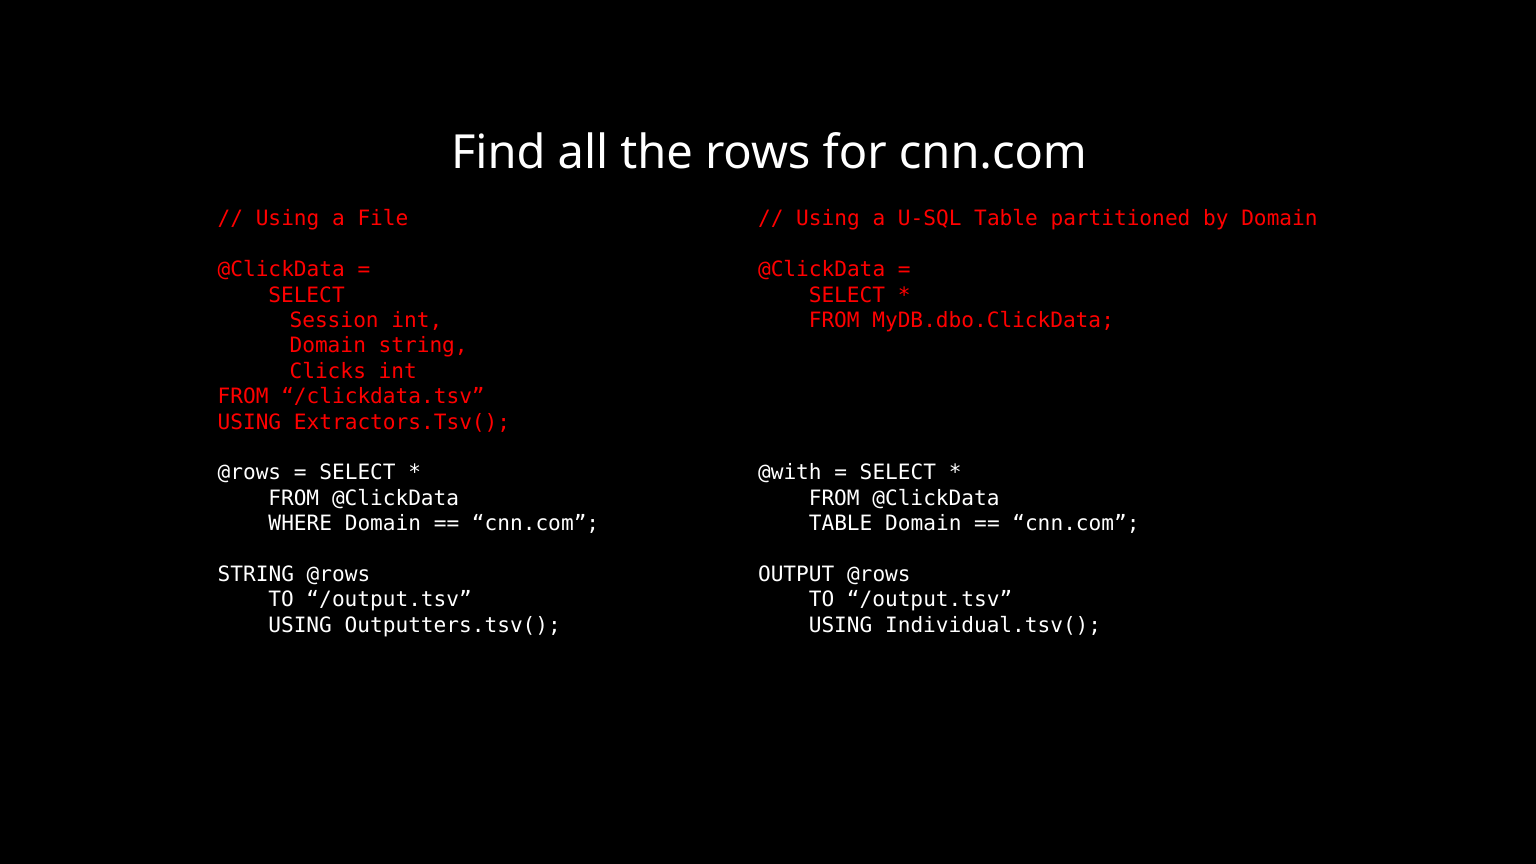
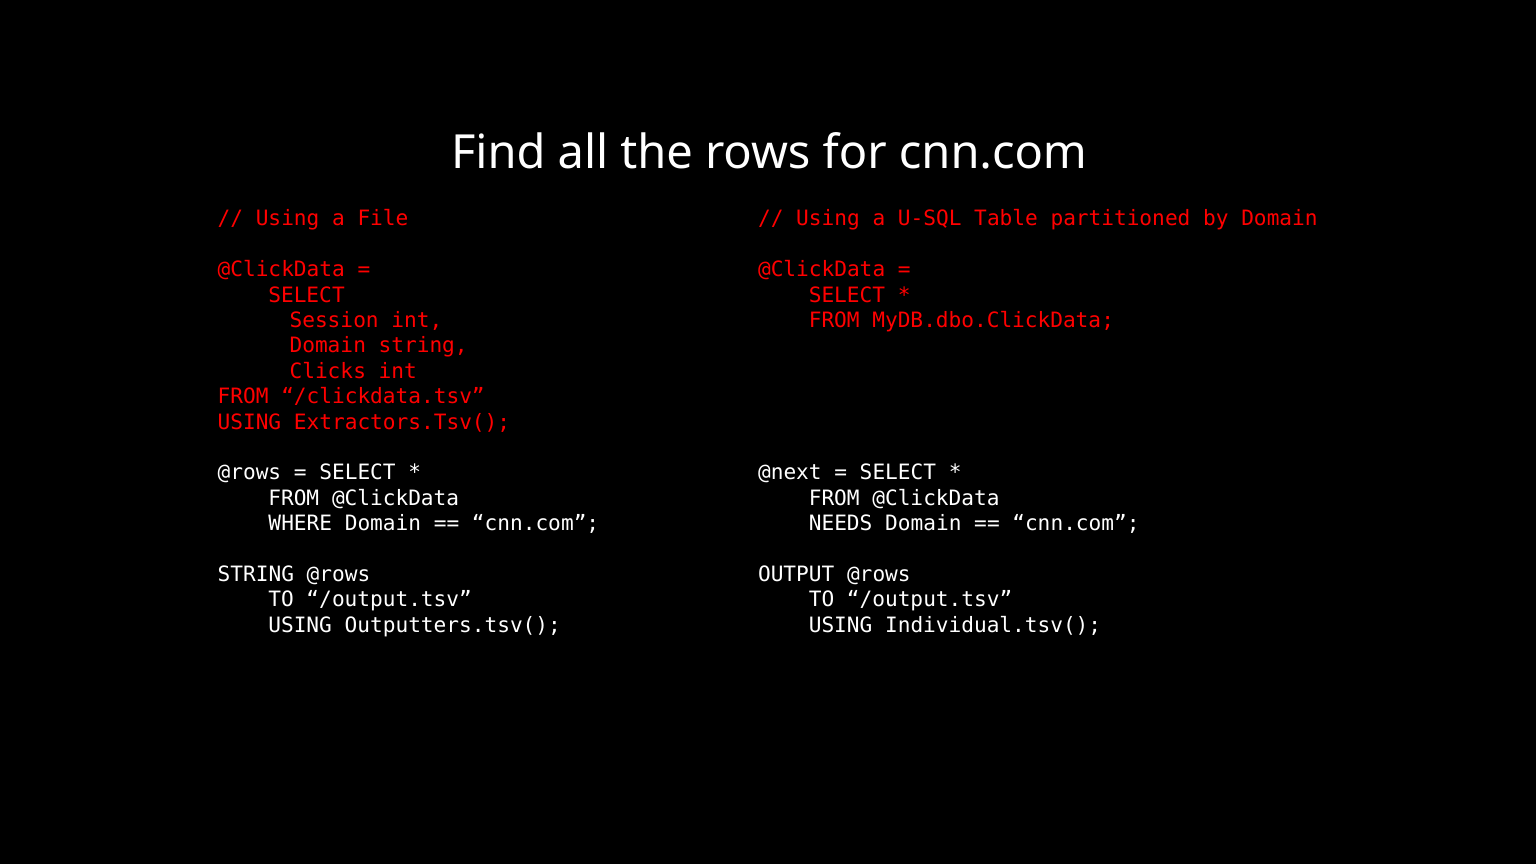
@with: @with -> @next
TABLE at (841, 524): TABLE -> NEEDS
